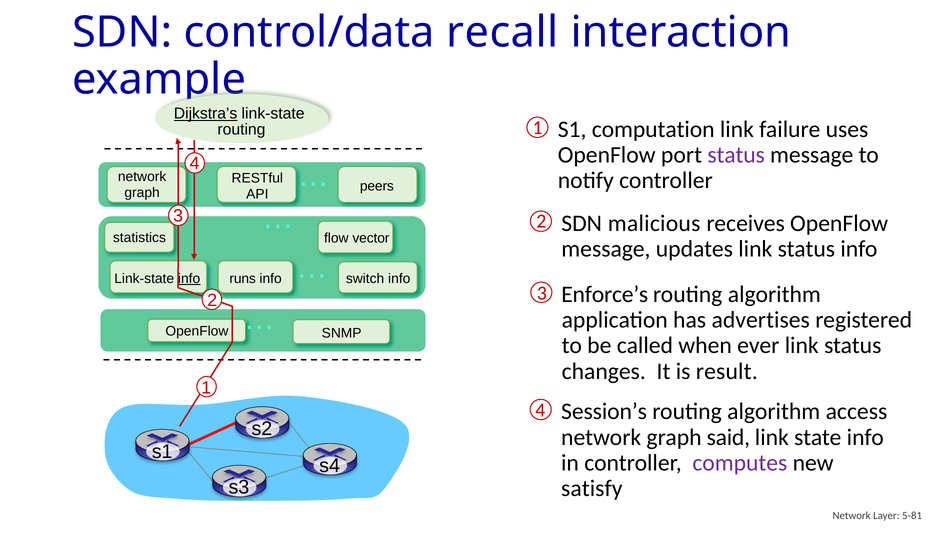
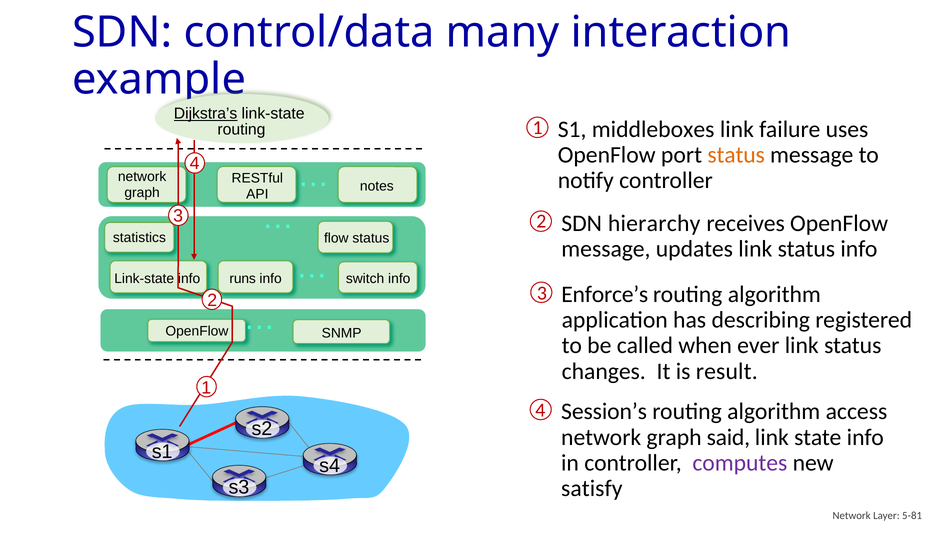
recall: recall -> many
computation: computation -> middleboxes
status at (736, 155) colour: purple -> orange
peers: peers -> notes
malicious: malicious -> hierarchy
flow vector: vector -> status
info at (189, 278) underline: present -> none
advertises: advertises -> describing
